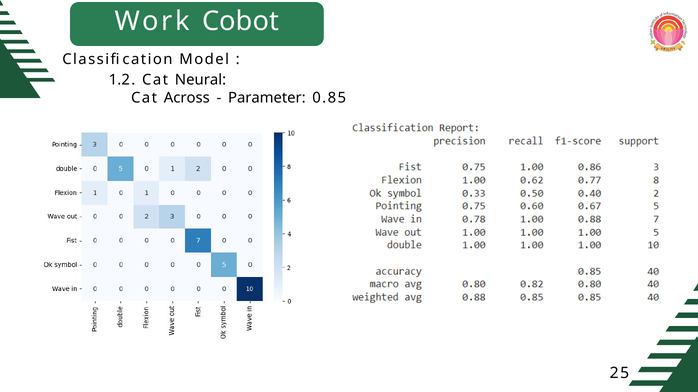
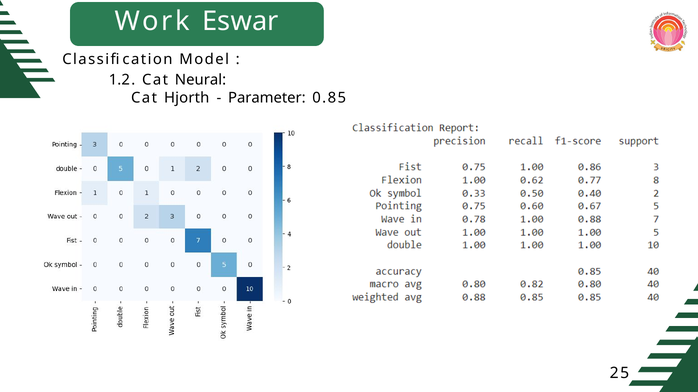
Cobot: Cobot -> Eswar
Across: Across -> Hjorth
